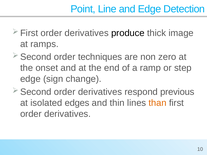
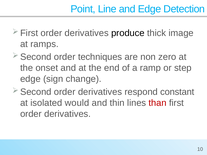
previous: previous -> constant
edges: edges -> would
than colour: orange -> red
